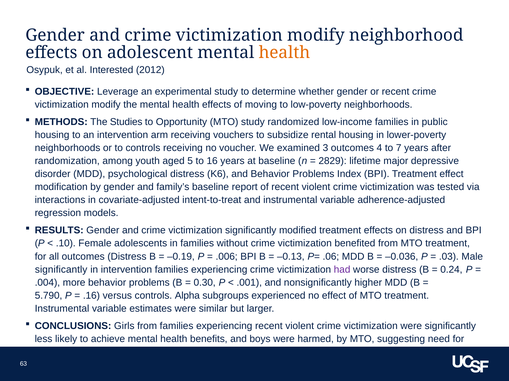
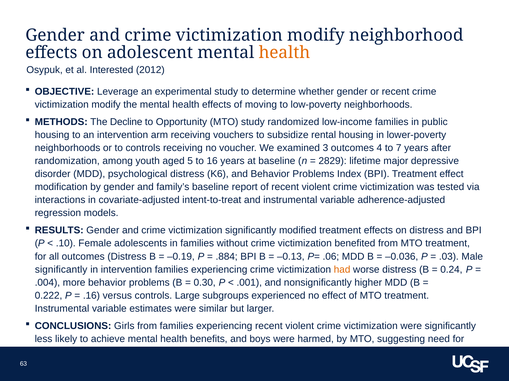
Studies: Studies -> Decline
.006: .006 -> .884
had colour: purple -> orange
5.790: 5.790 -> 0.222
Alpha: Alpha -> Large
